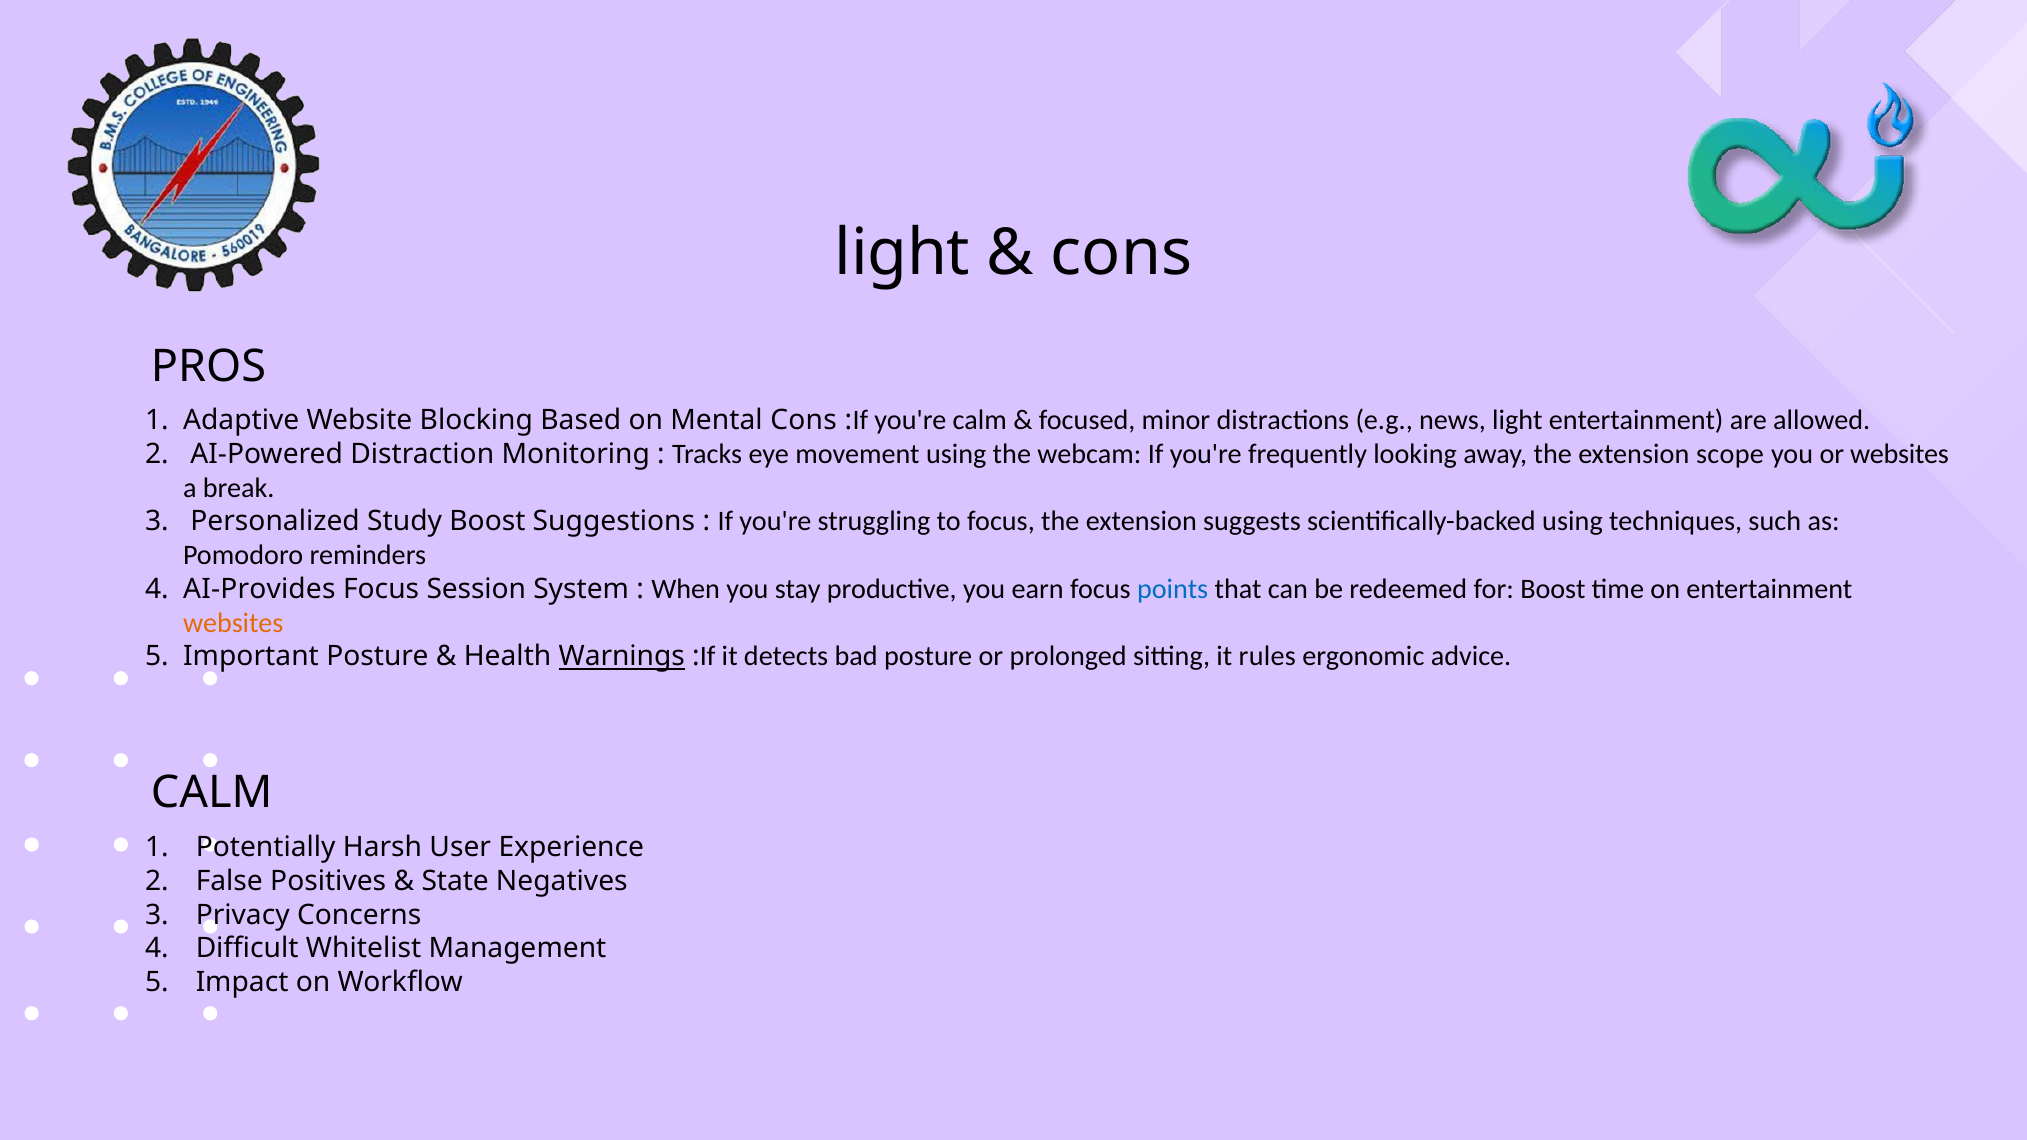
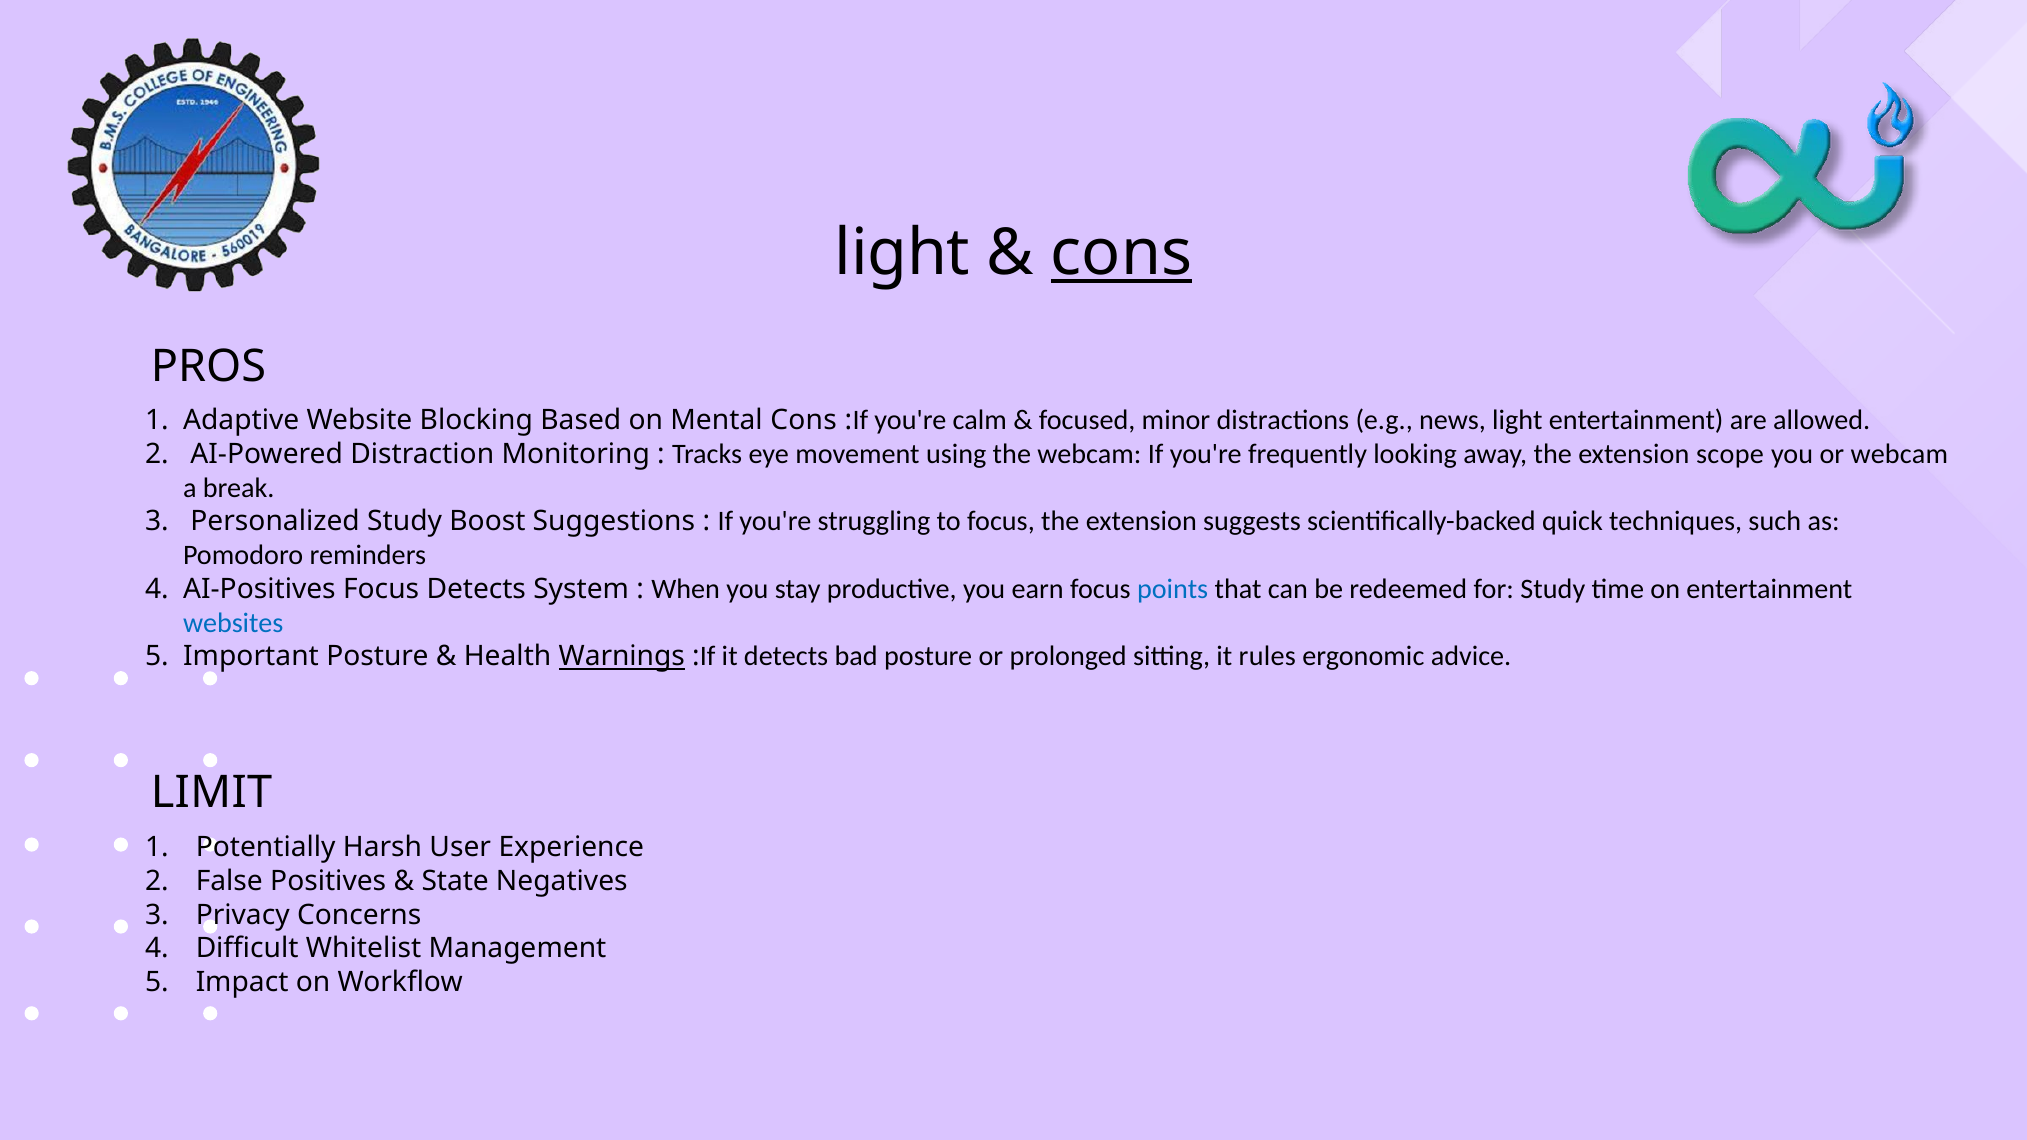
cons at (1121, 253) underline: none -> present
or websites: websites -> webcam
scientifically-backed using: using -> quick
AI-Provides: AI-Provides -> AI-Positives
Focus Session: Session -> Detects
for Boost: Boost -> Study
websites at (233, 623) colour: orange -> blue
CALM at (212, 793): CALM -> LIMIT
